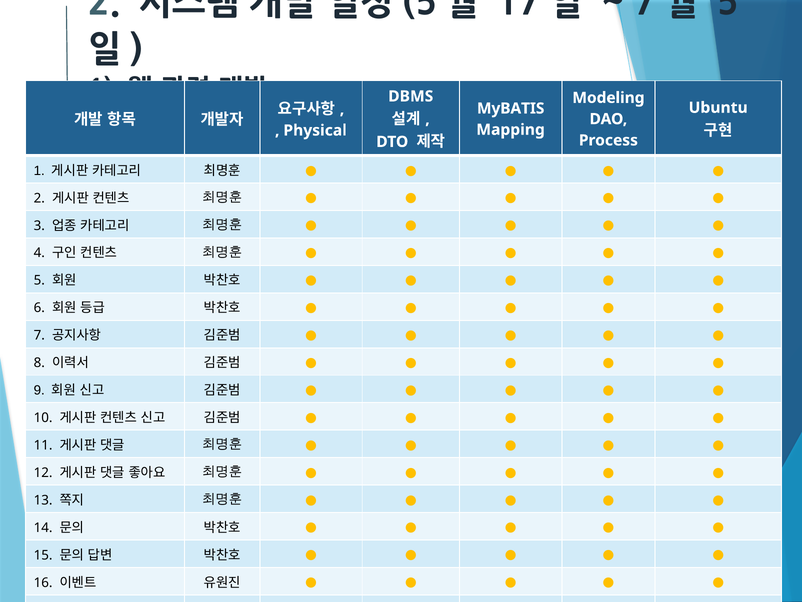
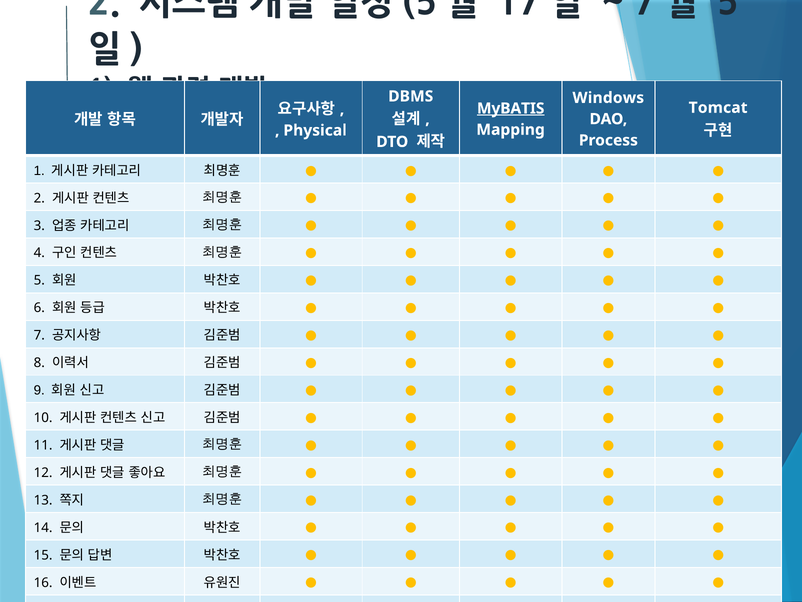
Modeling: Modeling -> Windows
Ubuntu: Ubuntu -> Tomcat
MyBATIS underline: none -> present
